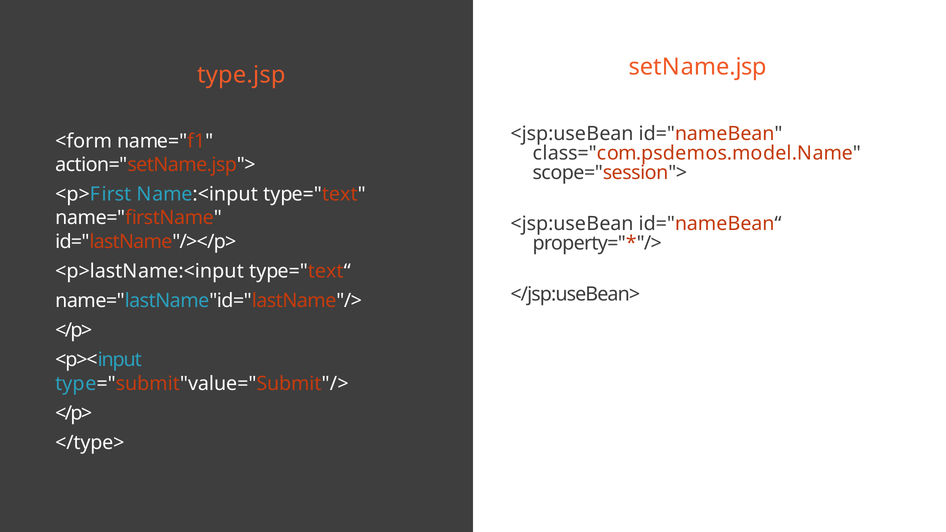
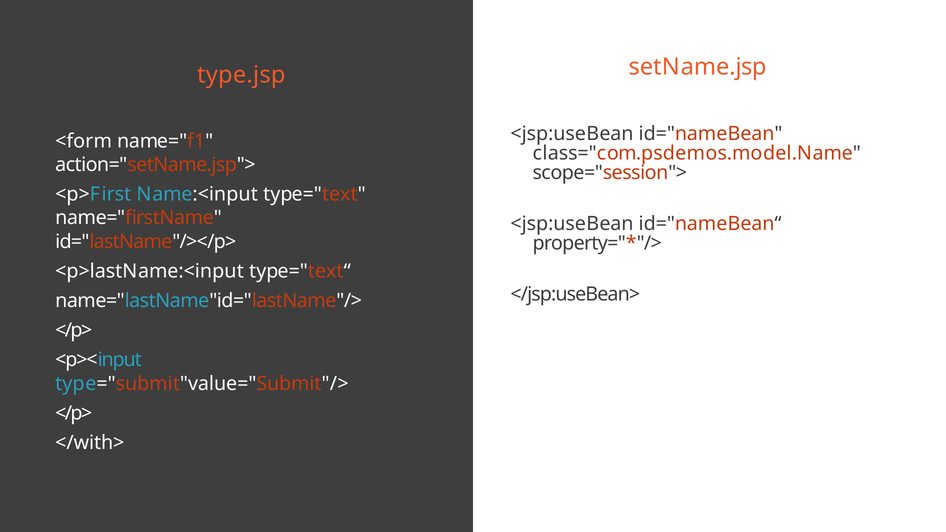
</type>: </type> -> </with>
